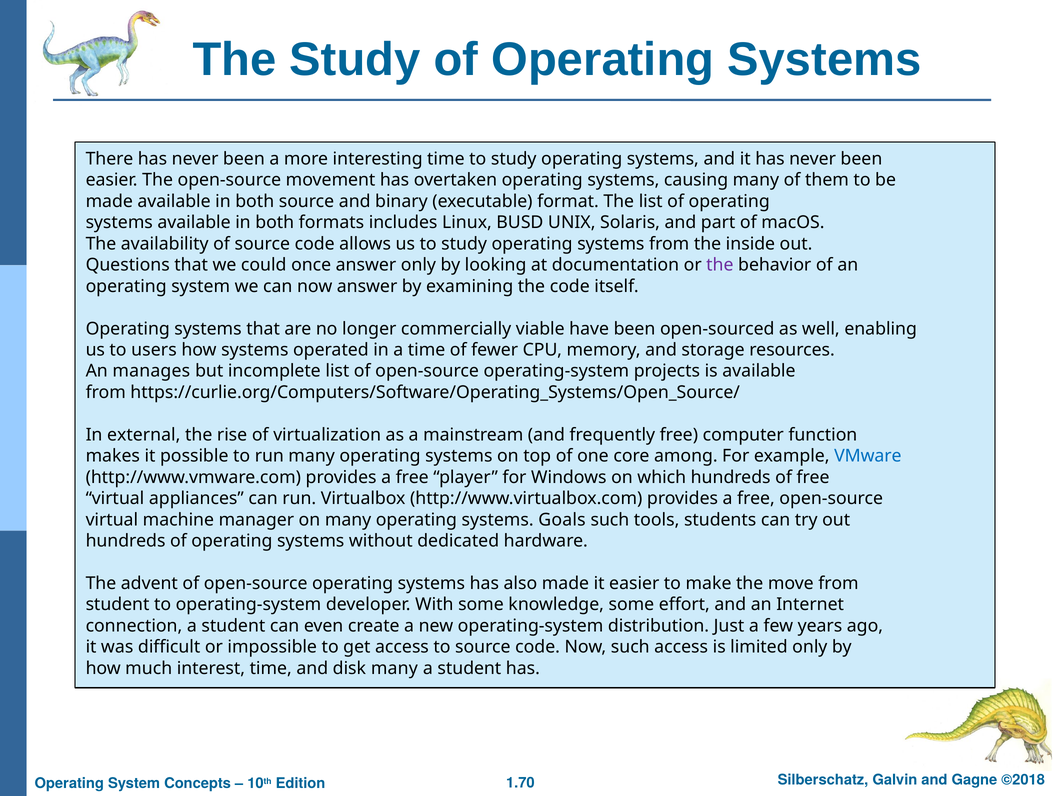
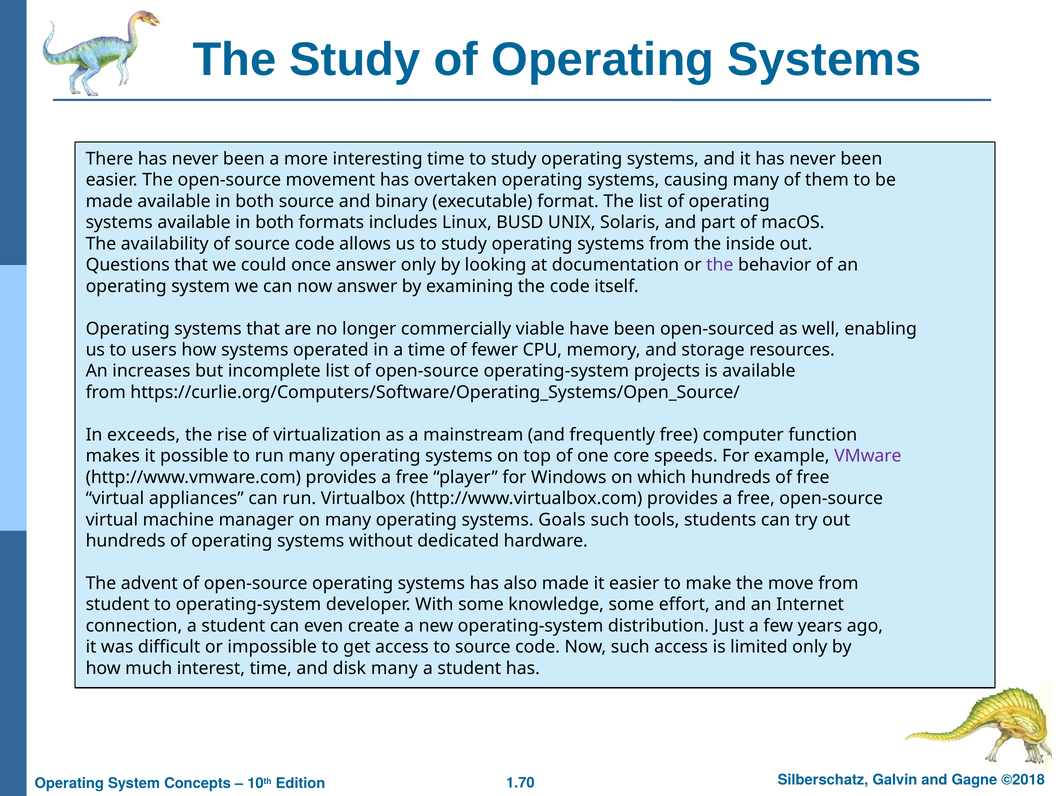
manages: manages -> increases
external: external -> exceeds
among: among -> speeds
VMware colour: blue -> purple
